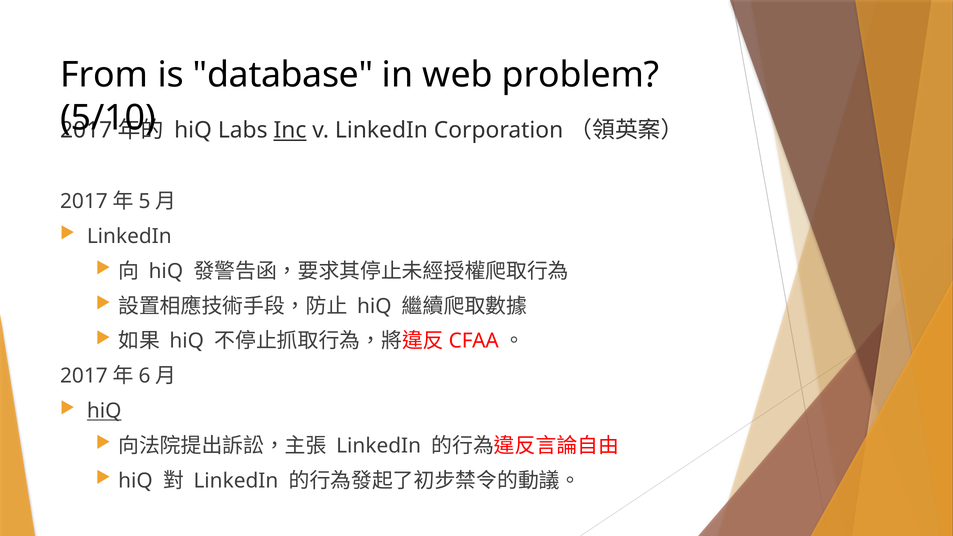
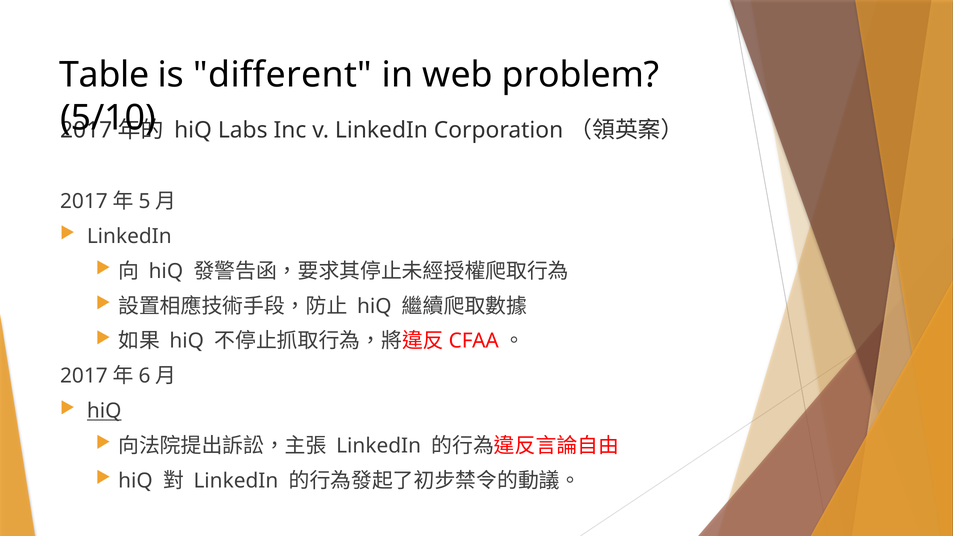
From: From -> Table
database: database -> different
Inc underline: present -> none
